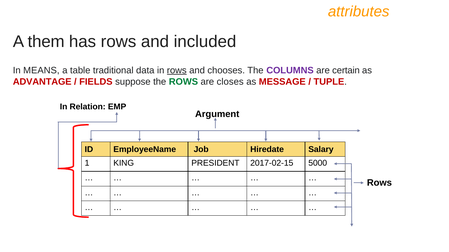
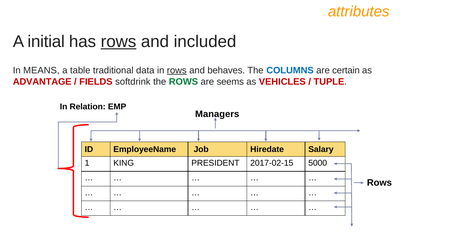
them: them -> initial
rows at (119, 42) underline: none -> present
chooses: chooses -> behaves
COLUMNS colour: purple -> blue
suppose: suppose -> softdrink
closes: closes -> seems
MESSAGE: MESSAGE -> VEHICLES
Argument: Argument -> Managers
